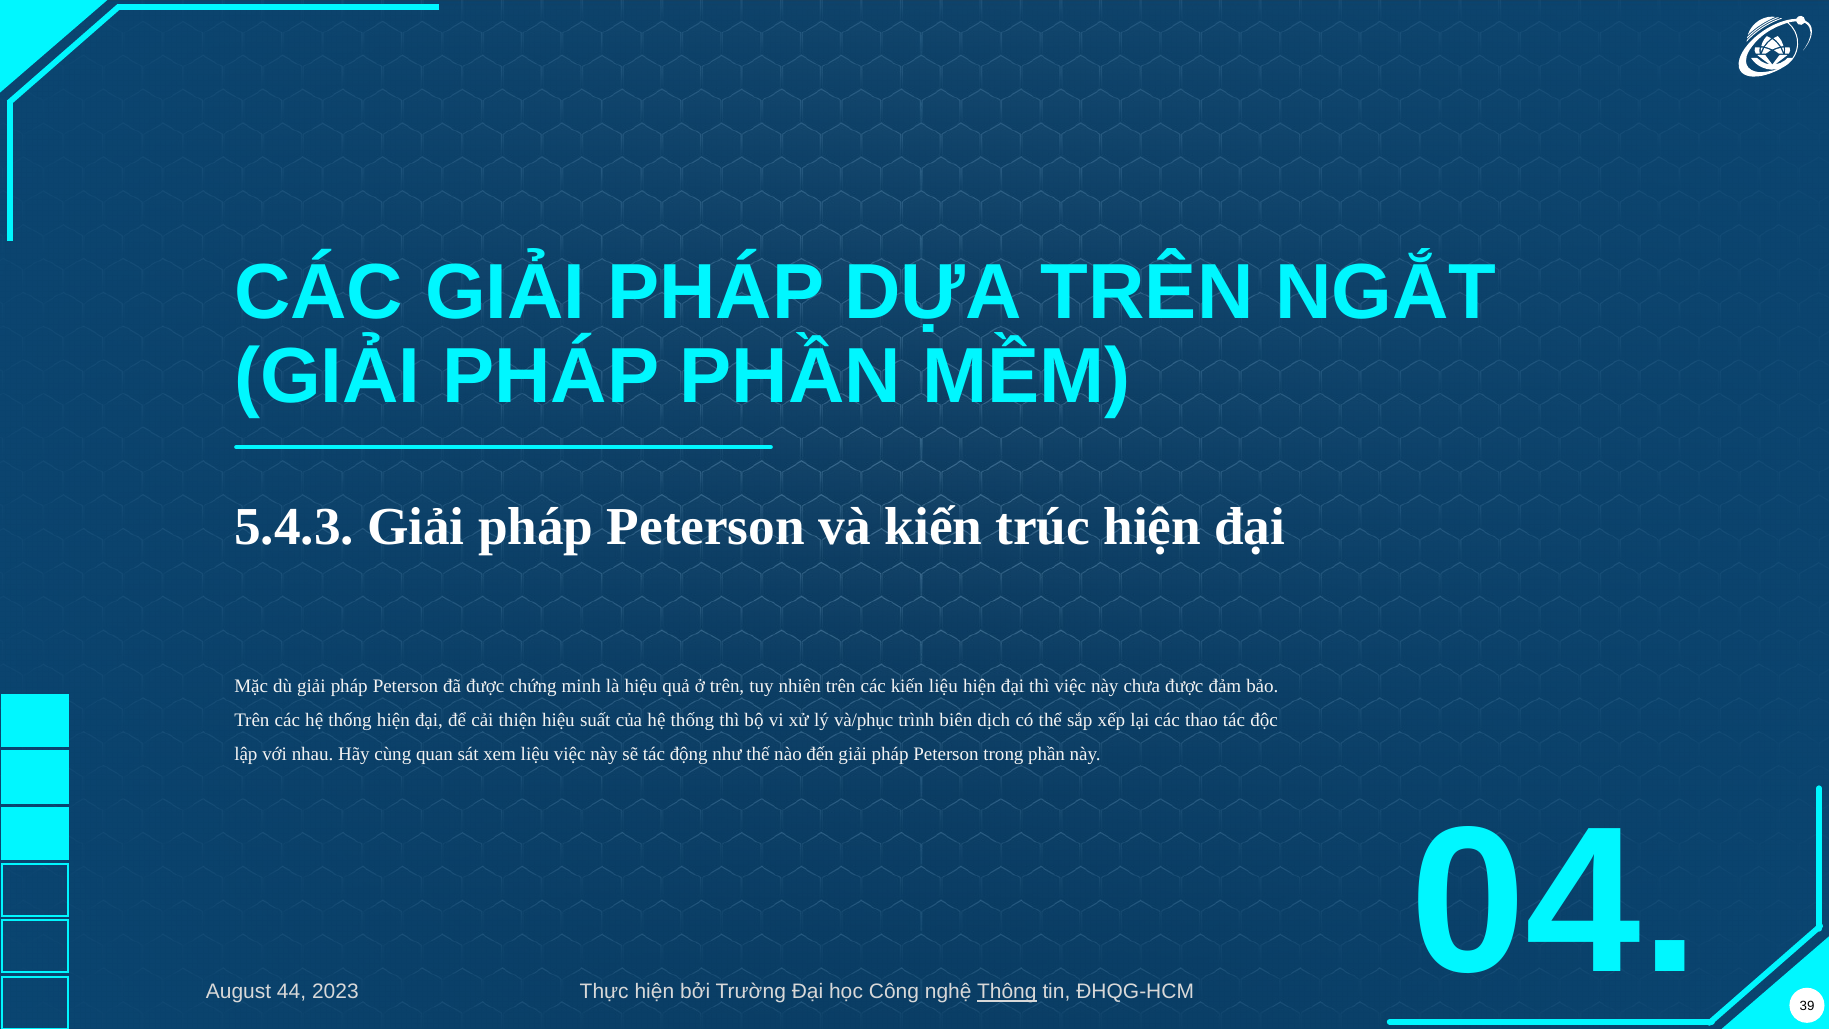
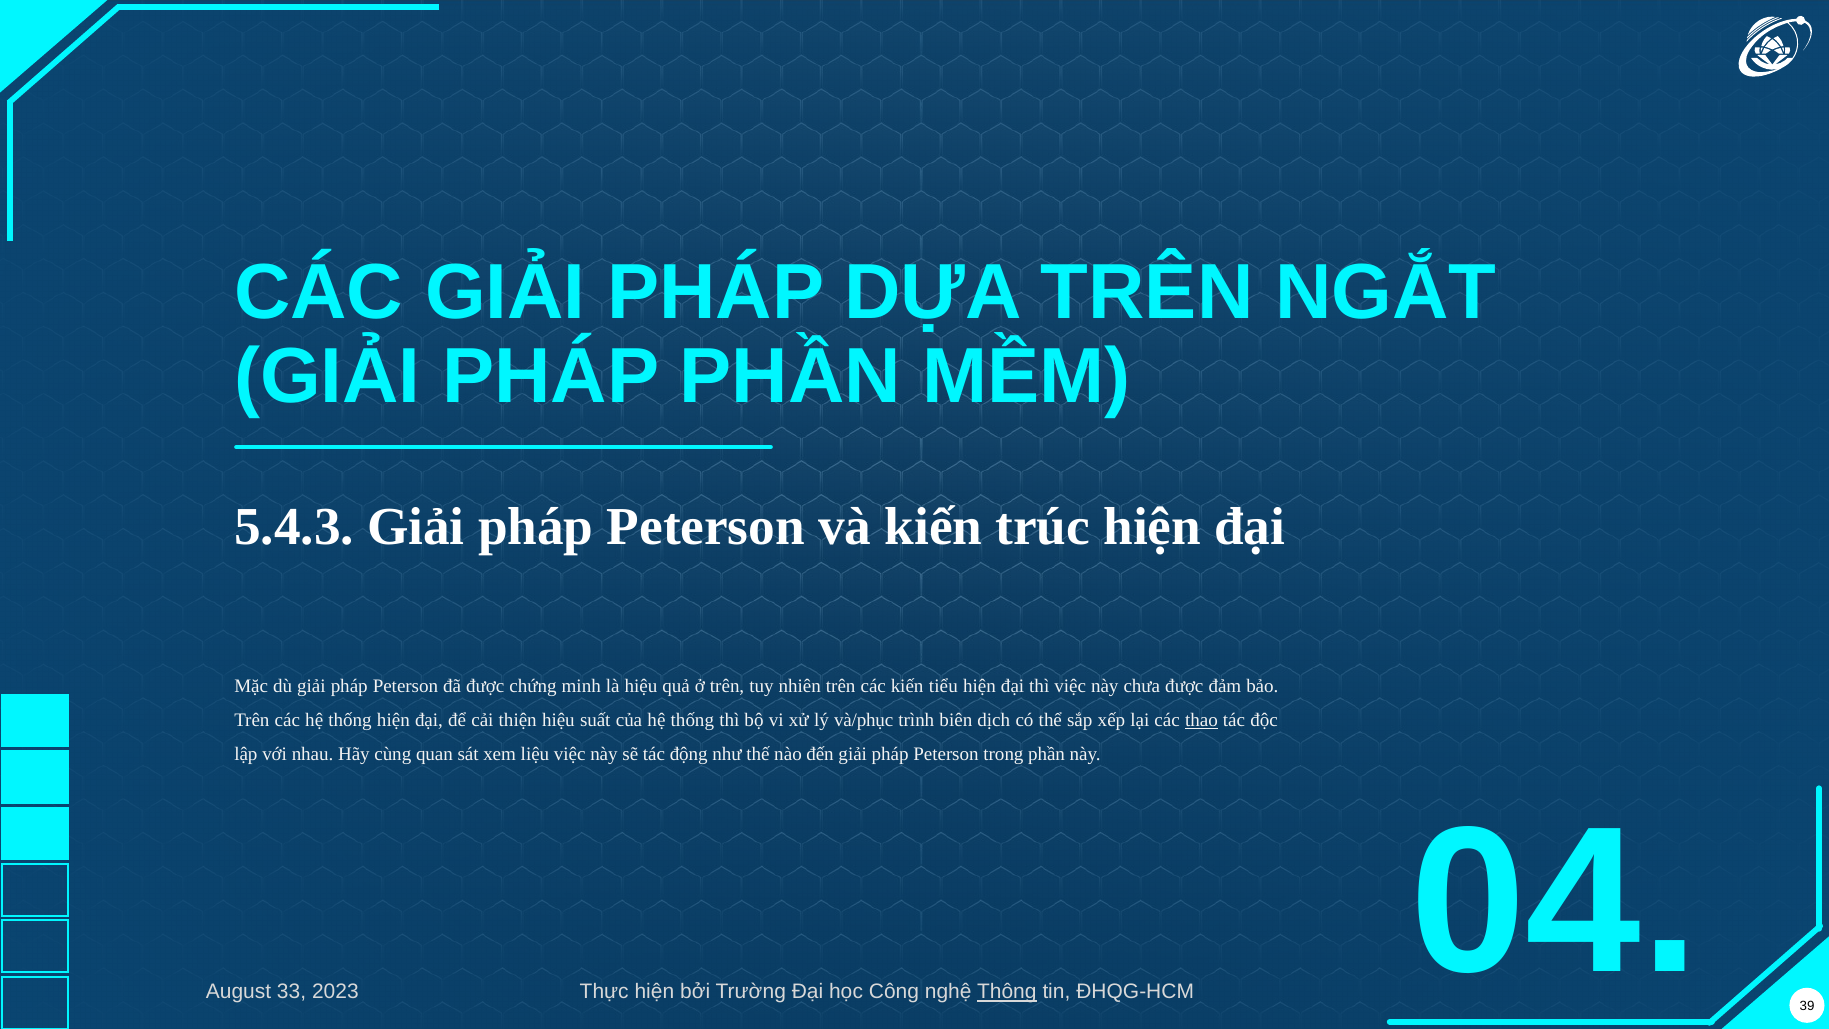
kiến liệu: liệu -> tiểu
thao underline: none -> present
44: 44 -> 33
